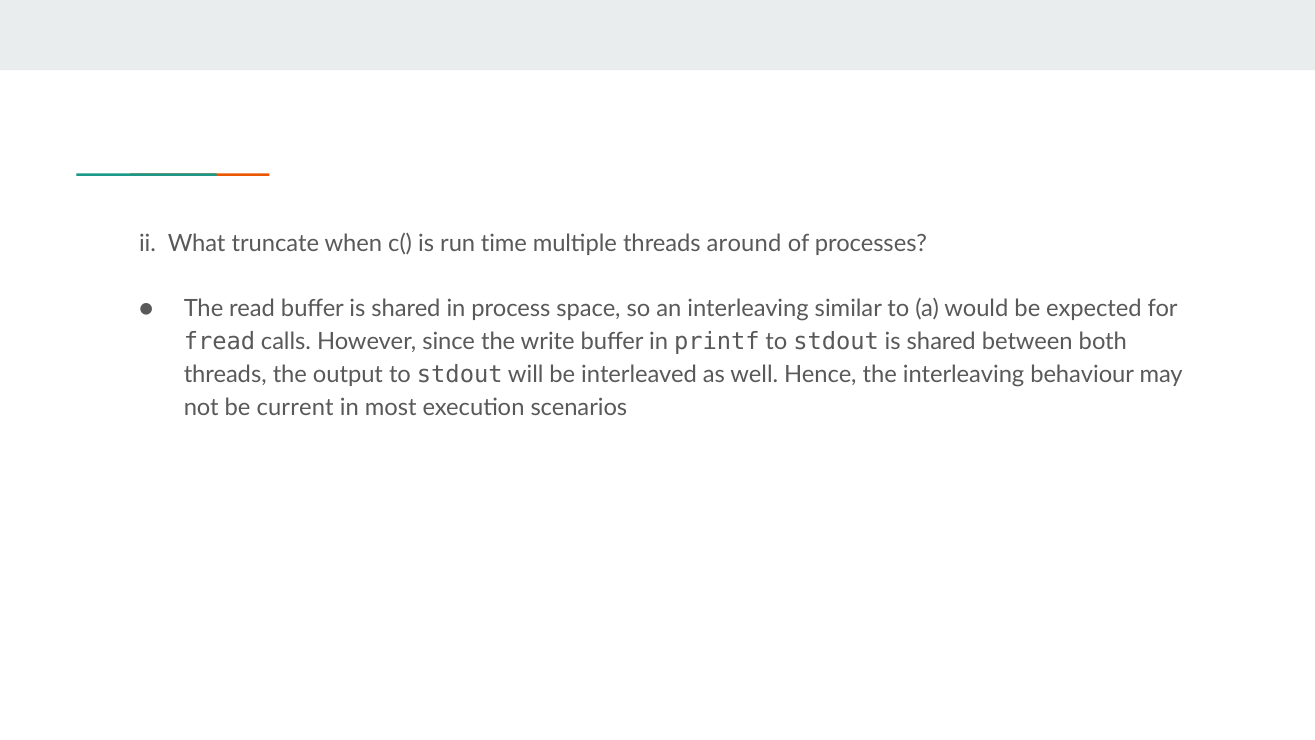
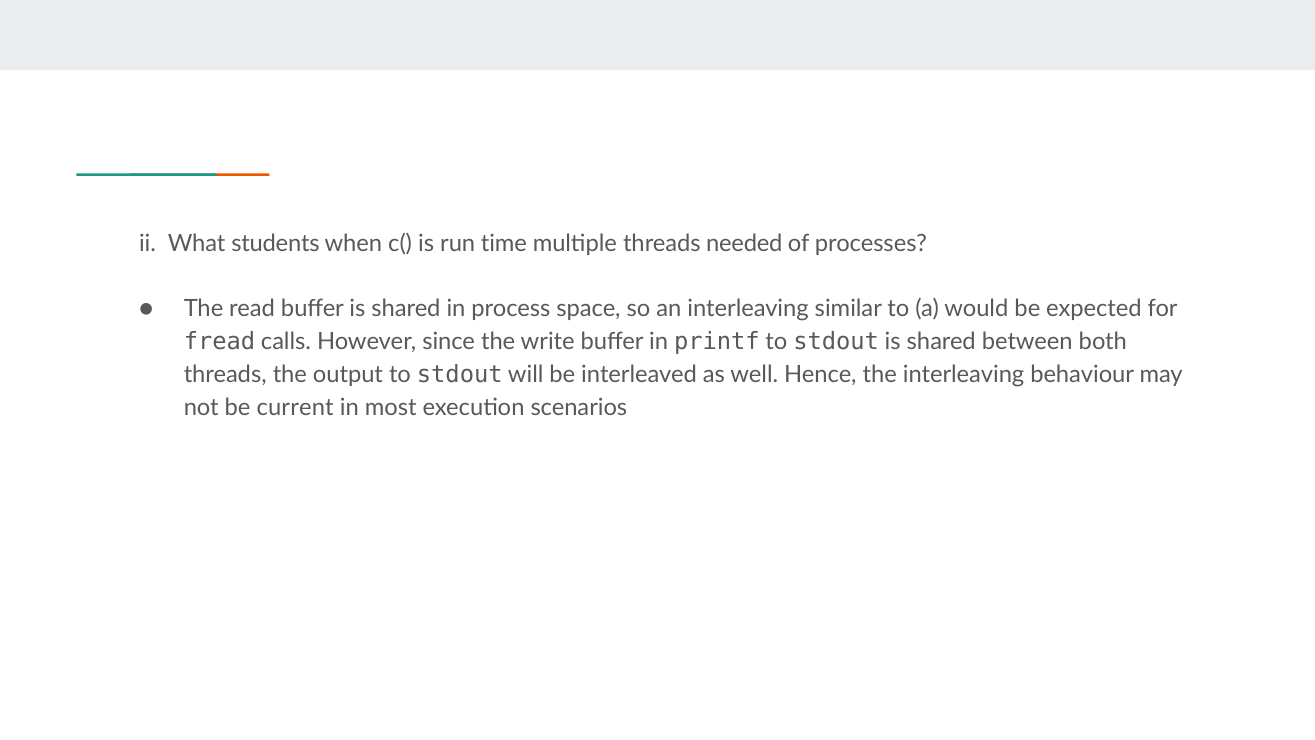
truncate: truncate -> students
around: around -> needed
